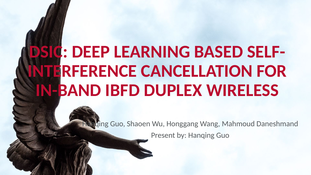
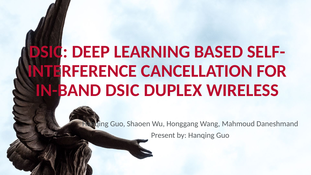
IN-BAND IBFD: IBFD -> DSIC
